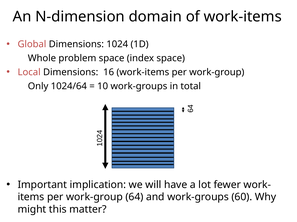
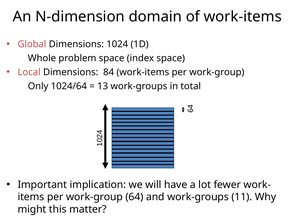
16: 16 -> 84
10: 10 -> 13
60: 60 -> 11
